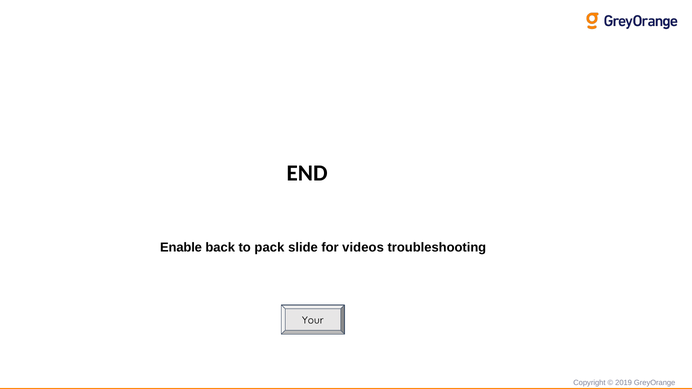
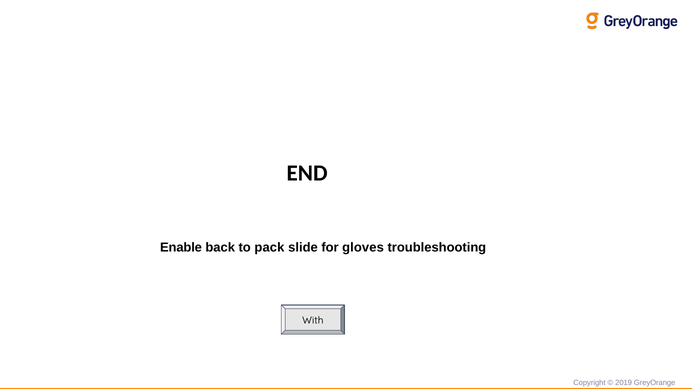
videos: videos -> gloves
Your: Your -> With
